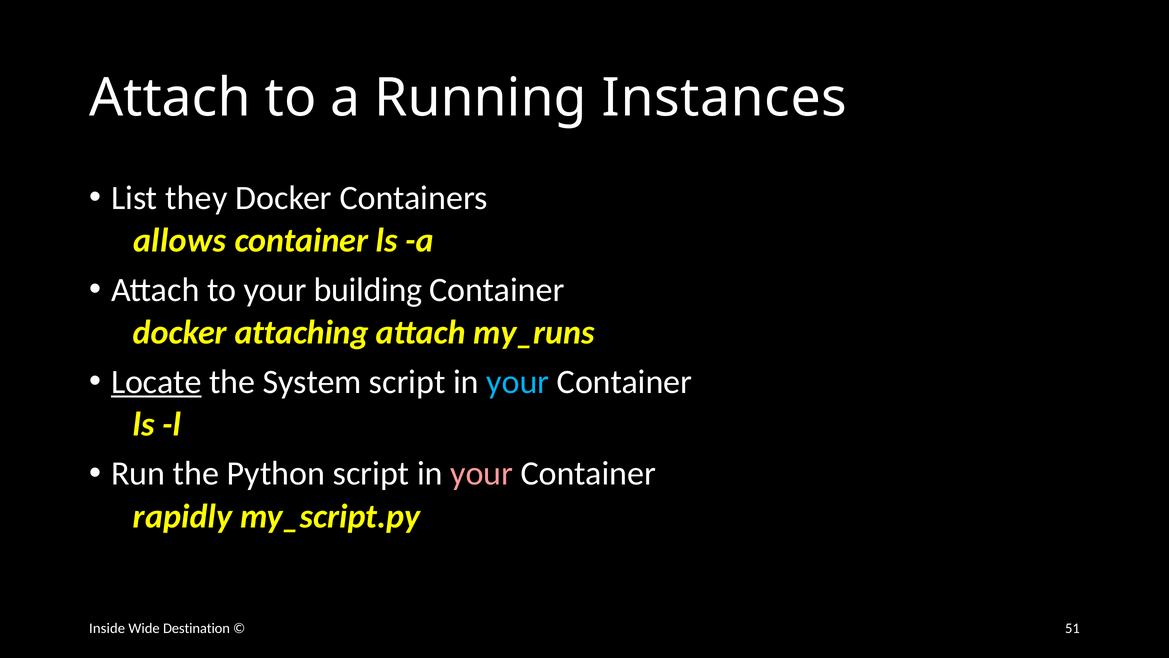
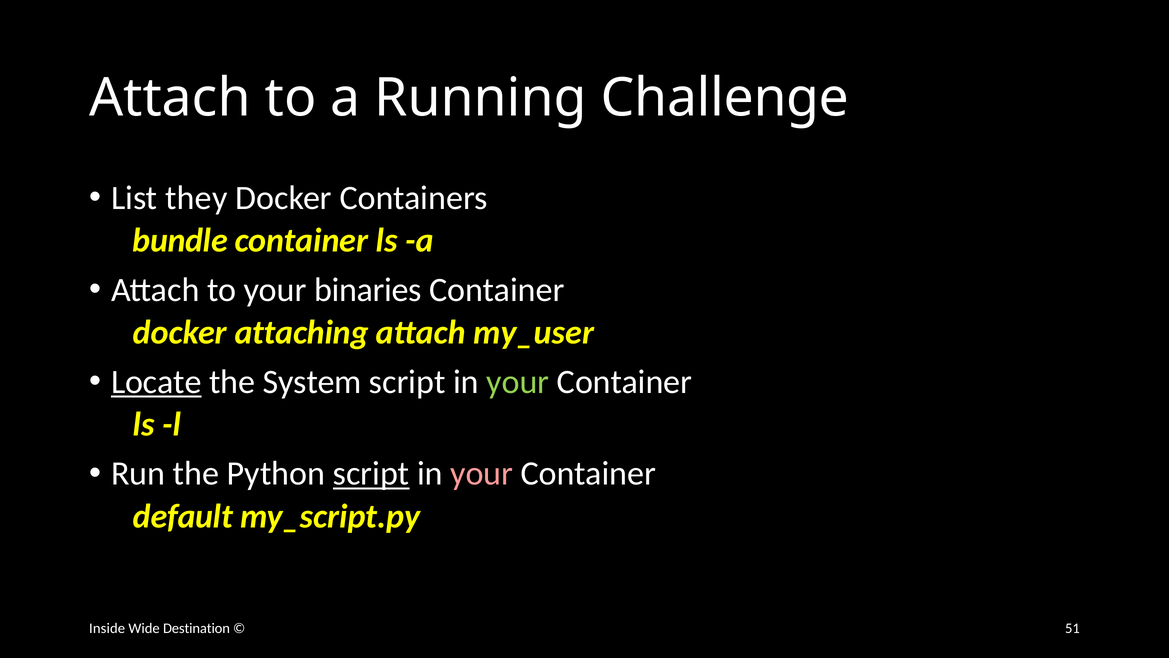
Instances: Instances -> Challenge
allows: allows -> bundle
building: building -> binaries
my_runs: my_runs -> my_user
your at (518, 381) colour: light blue -> light green
script at (371, 473) underline: none -> present
rapidly: rapidly -> default
